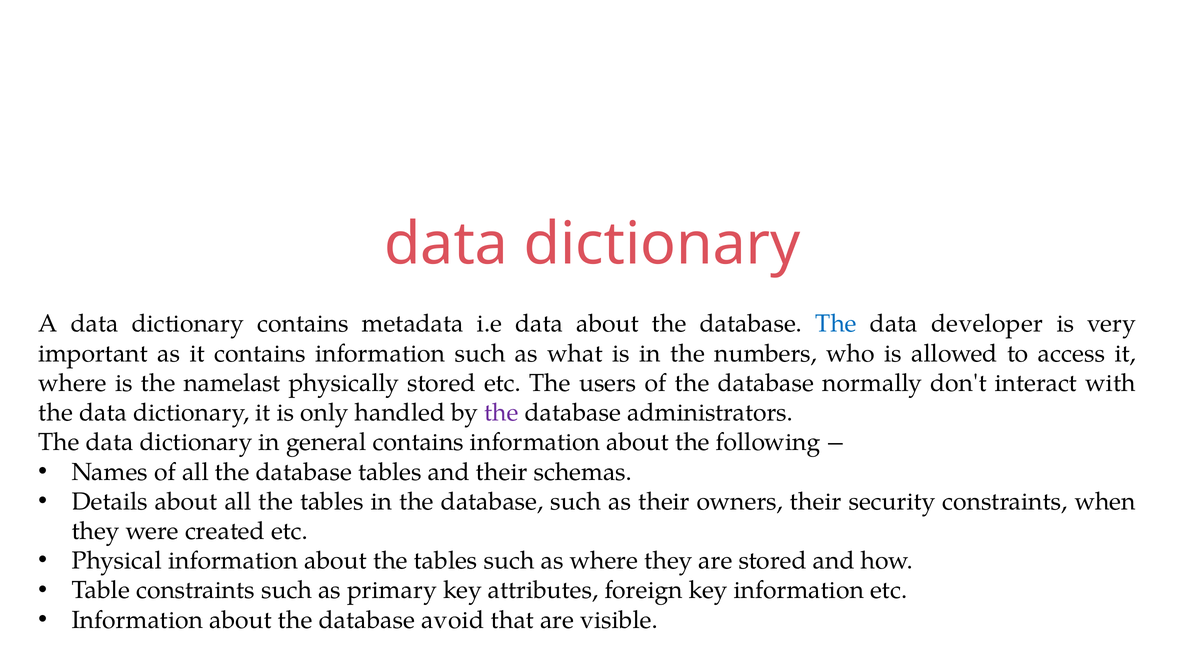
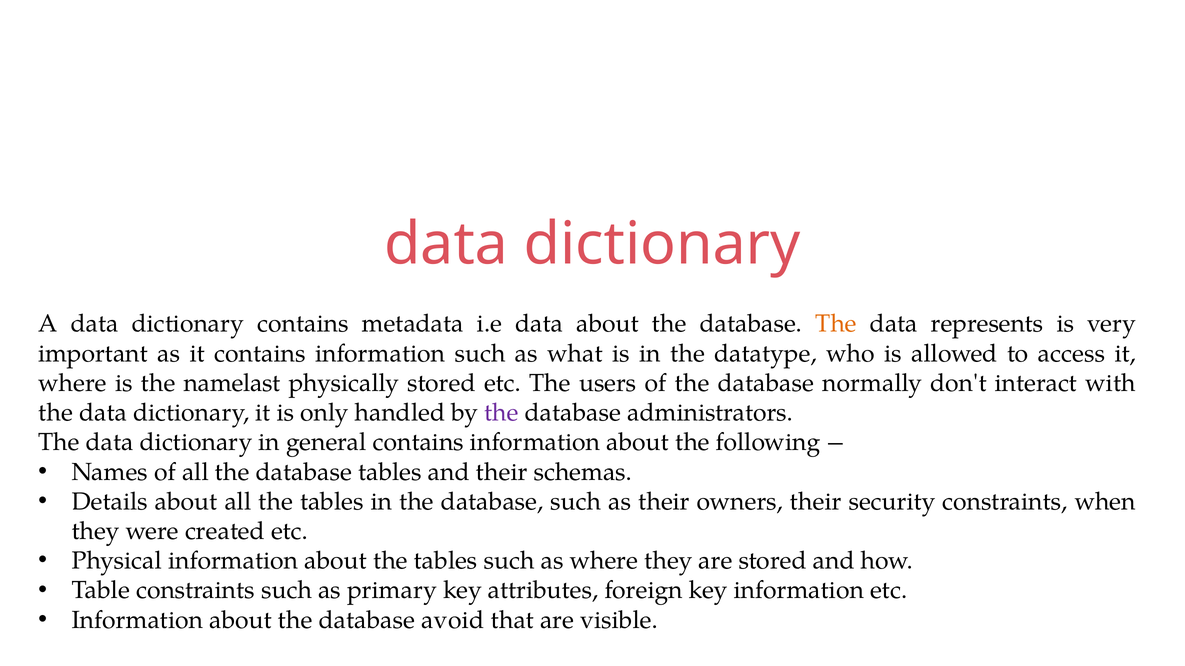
The at (836, 324) colour: blue -> orange
developer: developer -> represents
numbers: numbers -> datatype
